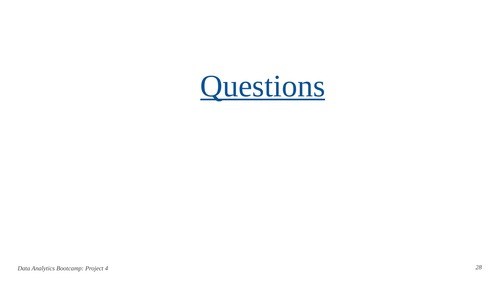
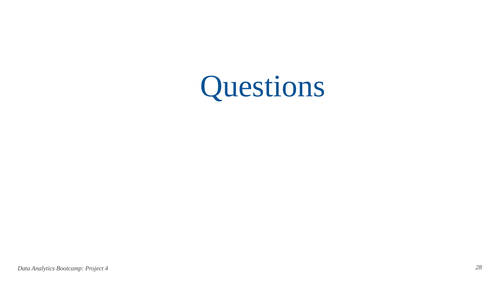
Questions underline: present -> none
